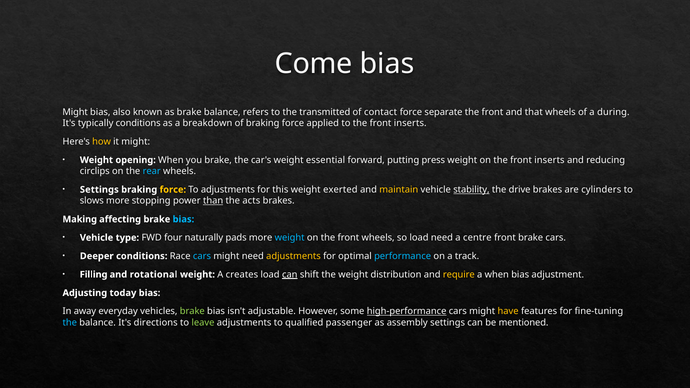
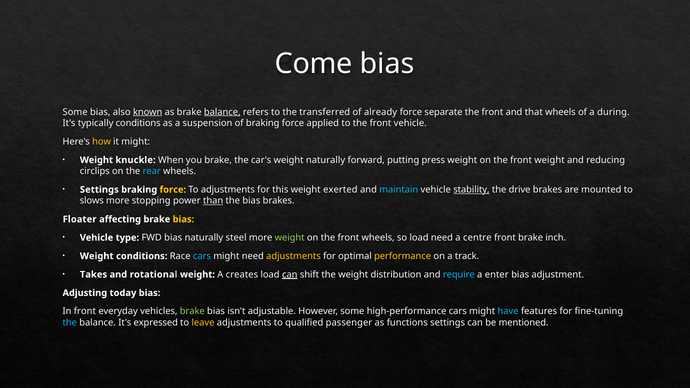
Might at (75, 112): Might -> Some
known underline: none -> present
balance at (222, 112) underline: none -> present
transmitted: transmitted -> transferred
contact: contact -> already
breakdown: breakdown -> suspension
to the front inserts: inserts -> vehicle
opening: opening -> knuckle
weight essential: essential -> naturally
on the front inserts: inserts -> weight
maintain colour: yellow -> light blue
cylinders: cylinders -> mounted
the acts: acts -> bias
Making: Making -> Floater
bias at (183, 219) colour: light blue -> yellow
FWD four: four -> bias
pads: pads -> steel
weight at (290, 238) colour: light blue -> light green
brake cars: cars -> inch
Deeper at (97, 256): Deeper -> Weight
performance colour: light blue -> yellow
Filling: Filling -> Takes
require colour: yellow -> light blue
a when: when -> enter
In away: away -> front
high-performance underline: present -> none
have colour: yellow -> light blue
directions: directions -> expressed
leave colour: light green -> yellow
assembly: assembly -> functions
